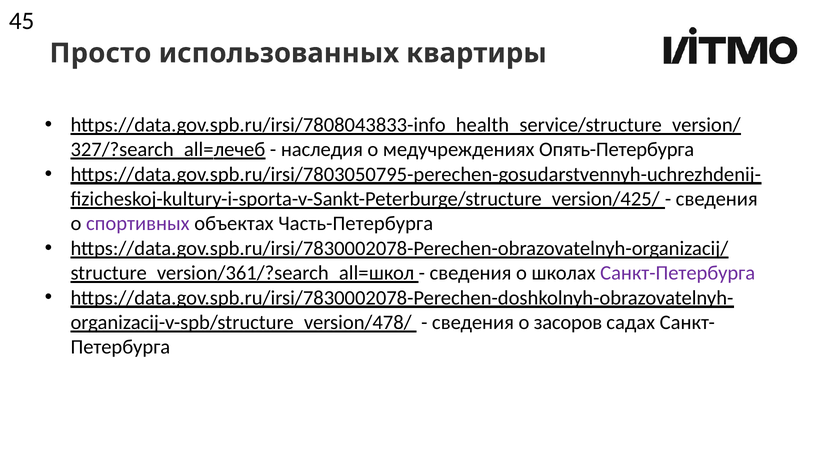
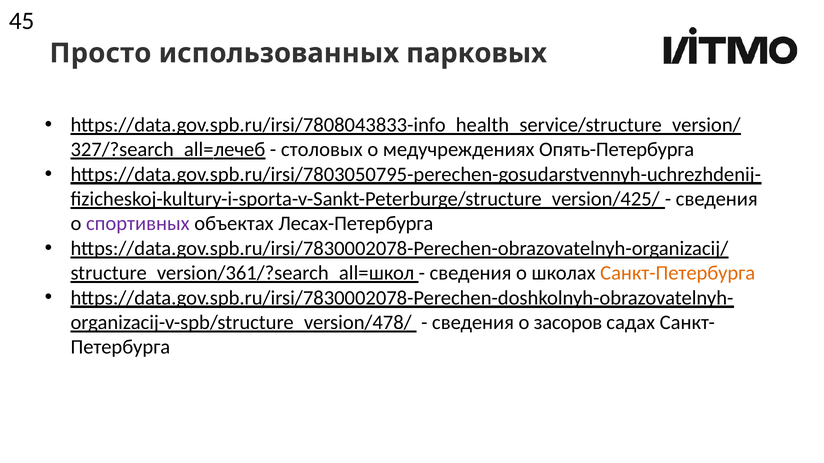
квартиры: квартиры -> парковых
наследия: наследия -> столовых
Часть-Петербурга: Часть-Петербурга -> Лесах-Петербурга
Санкт-Петербурга colour: purple -> orange
